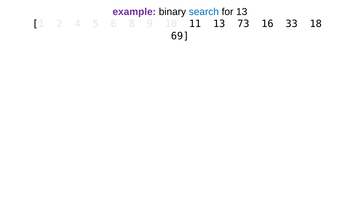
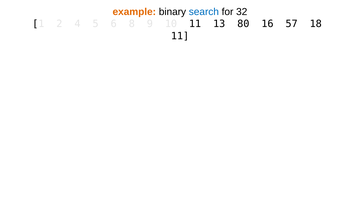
example colour: purple -> orange
for 13: 13 -> 32
73: 73 -> 80
33: 33 -> 57
69 at (180, 36): 69 -> 11
